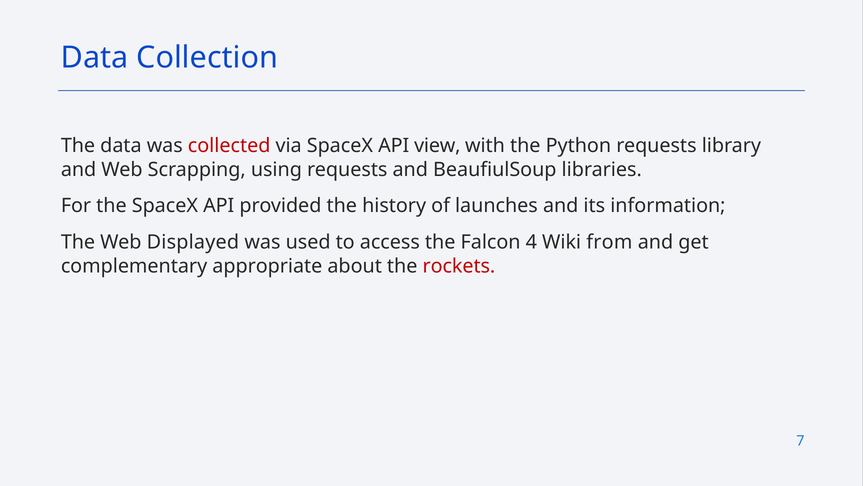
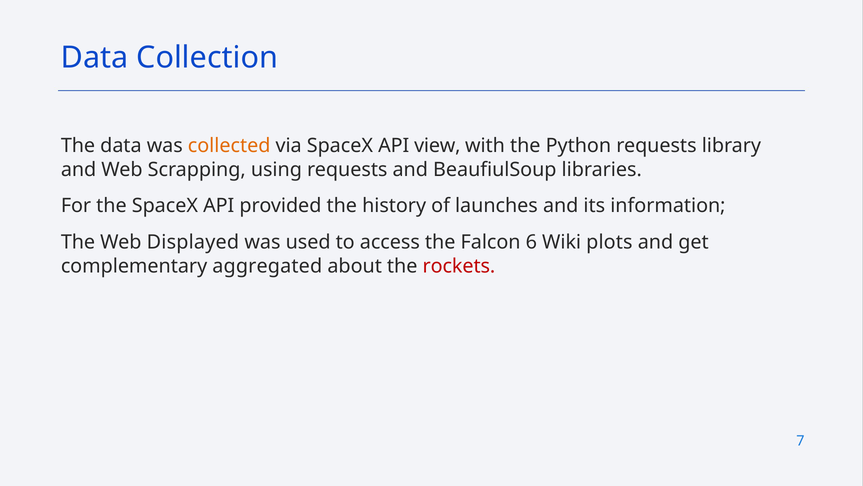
collected colour: red -> orange
4: 4 -> 6
from: from -> plots
appropriate: appropriate -> aggregated
